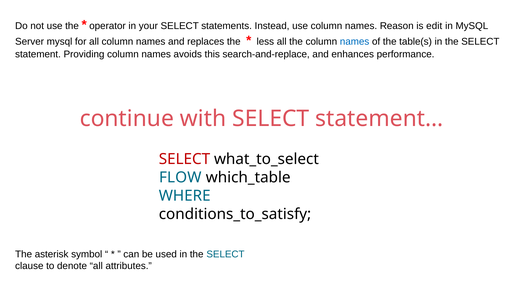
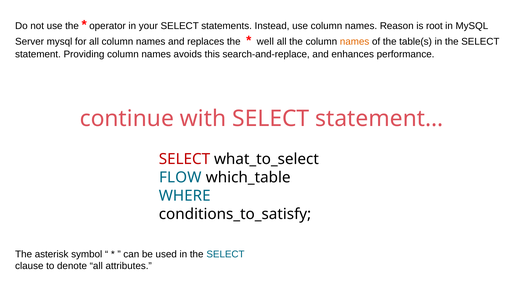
edit: edit -> root
less: less -> well
names at (355, 42) colour: blue -> orange
